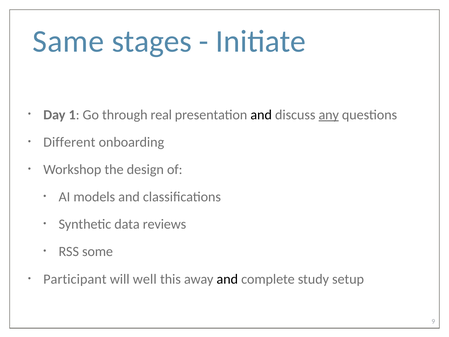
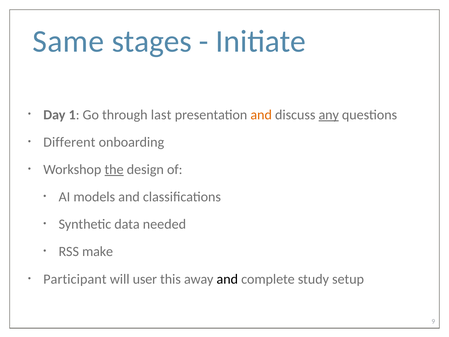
real: real -> last
and at (261, 115) colour: black -> orange
the underline: none -> present
reviews: reviews -> needed
some: some -> make
well: well -> user
